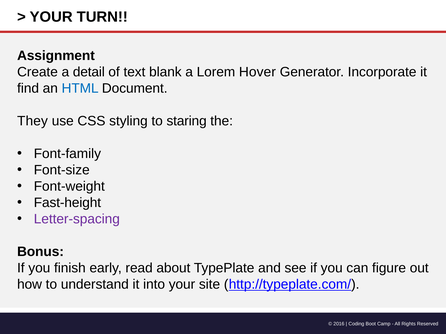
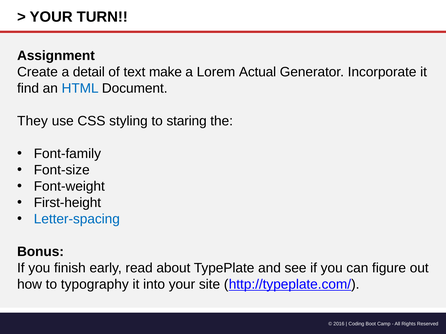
blank: blank -> make
Hover: Hover -> Actual
Fast-height: Fast-height -> First-height
Letter-spacing colour: purple -> blue
understand: understand -> typography
